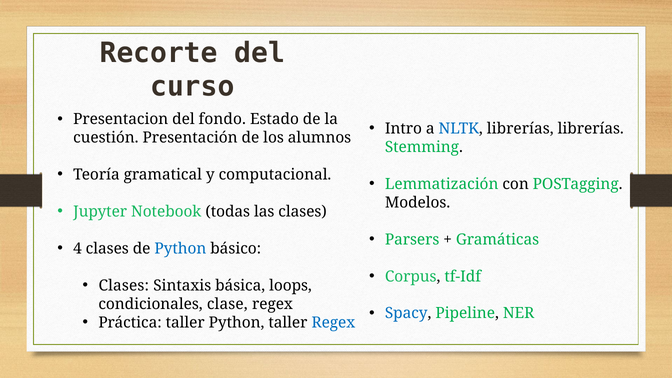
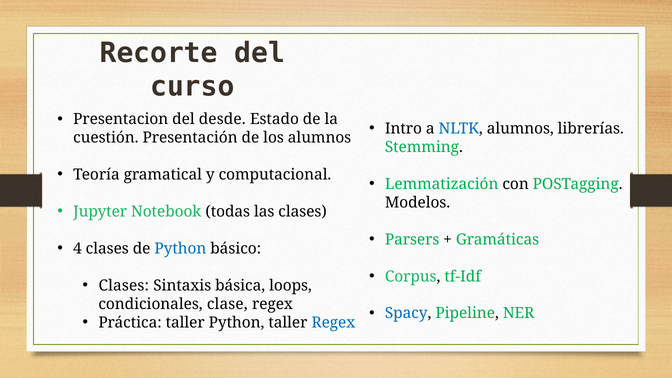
fondo: fondo -> desde
NLTK librerías: librerías -> alumnos
